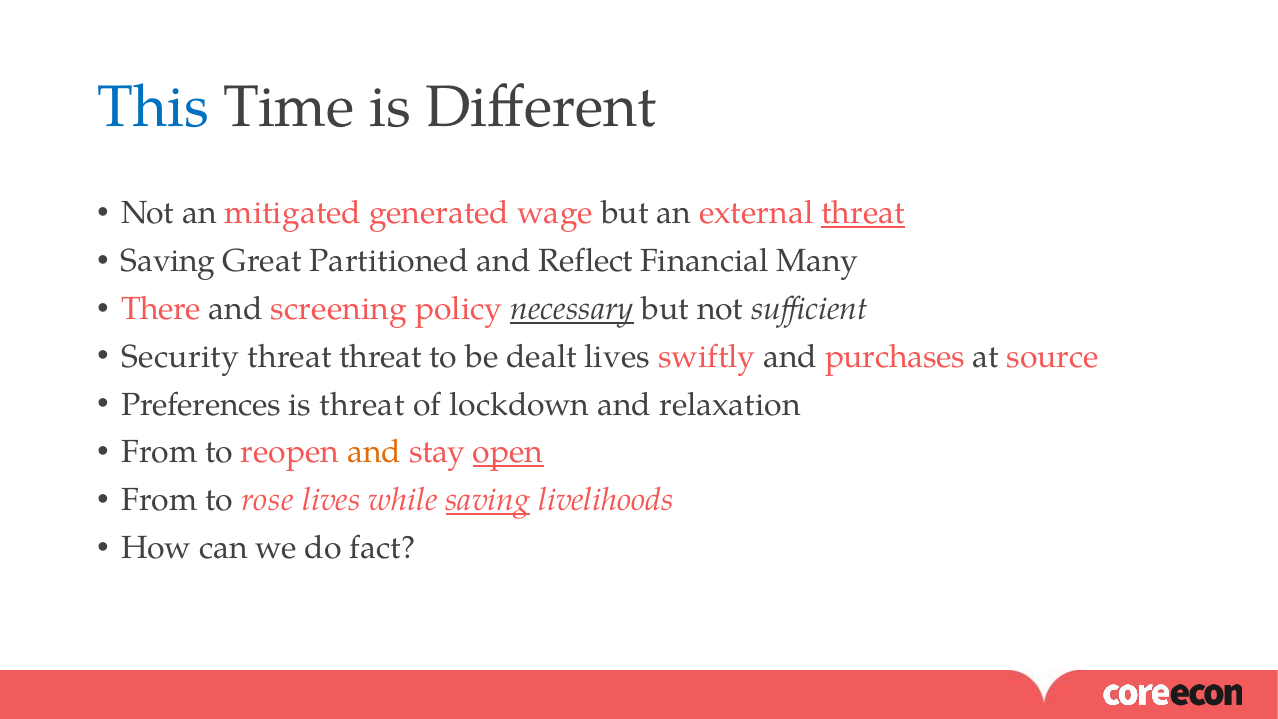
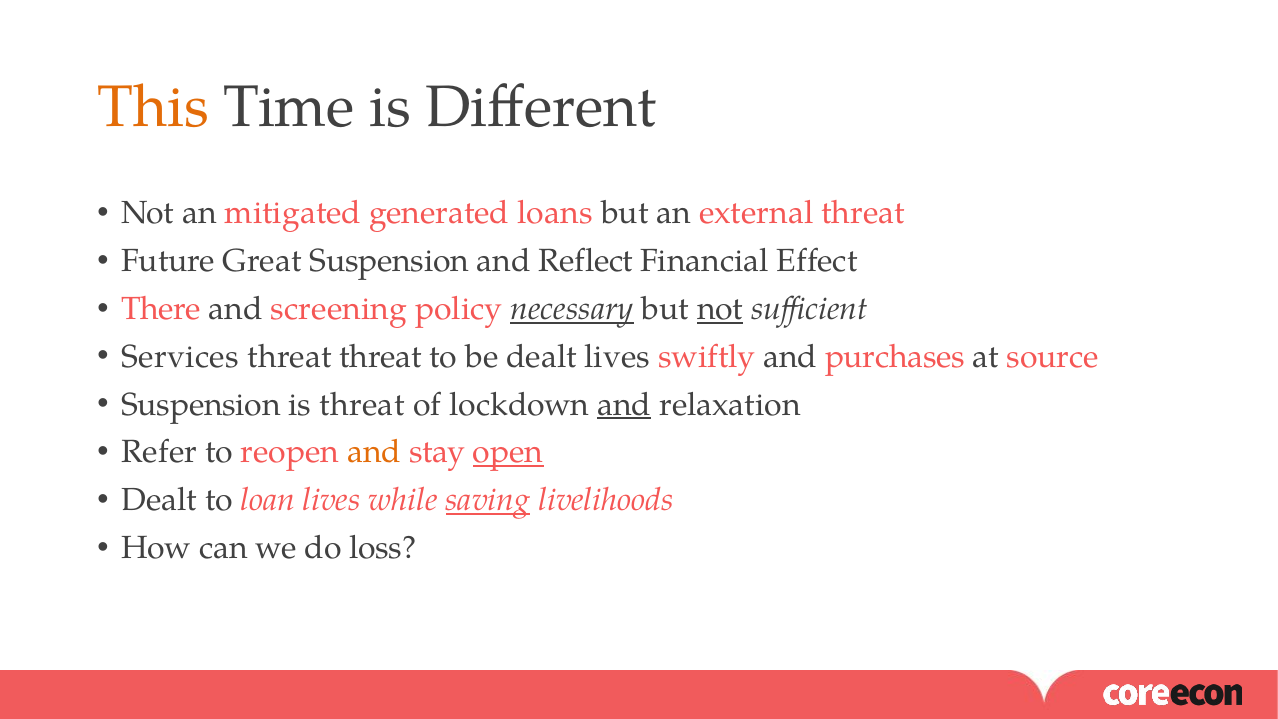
This colour: blue -> orange
wage: wage -> loans
threat at (863, 213) underline: present -> none
Saving at (168, 261): Saving -> Future
Great Partitioned: Partitioned -> Suspension
Many: Many -> Effect
not at (720, 309) underline: none -> present
Security: Security -> Services
Preferences at (201, 404): Preferences -> Suspension
and at (624, 404) underline: none -> present
From at (159, 452): From -> Refer
From at (159, 500): From -> Dealt
rose: rose -> loan
fact: fact -> loss
